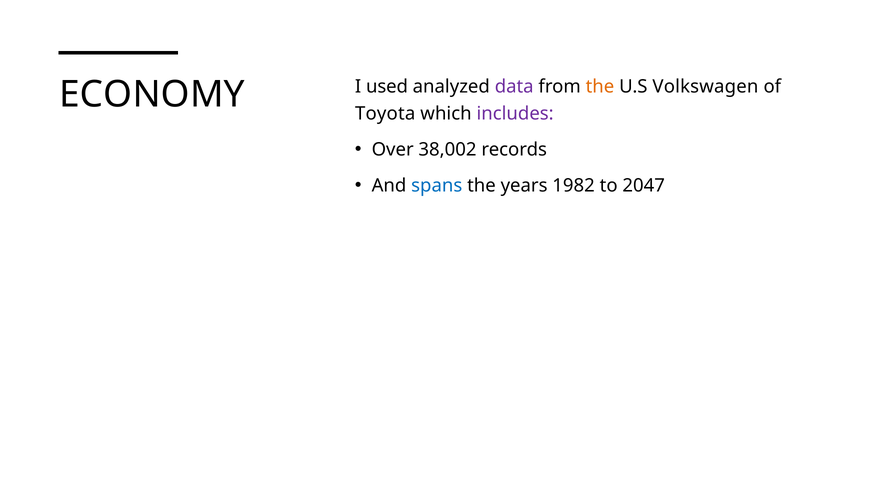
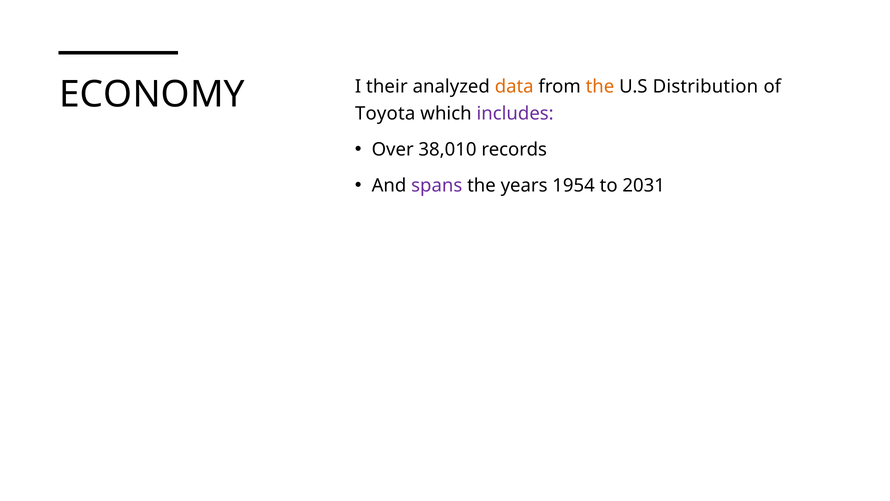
used: used -> their
data colour: purple -> orange
Volkswagen: Volkswagen -> Distribution
38,002: 38,002 -> 38,010
spans colour: blue -> purple
1982: 1982 -> 1954
2047: 2047 -> 2031
